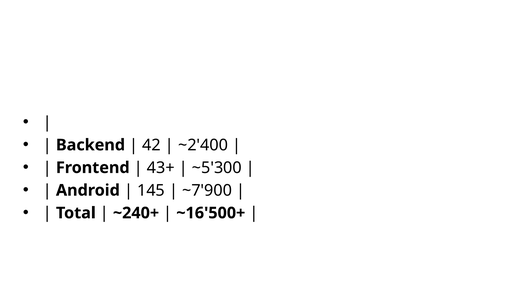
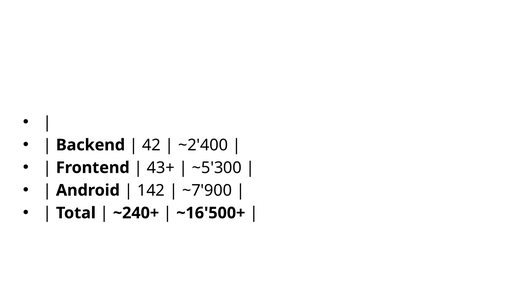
145: 145 -> 142
